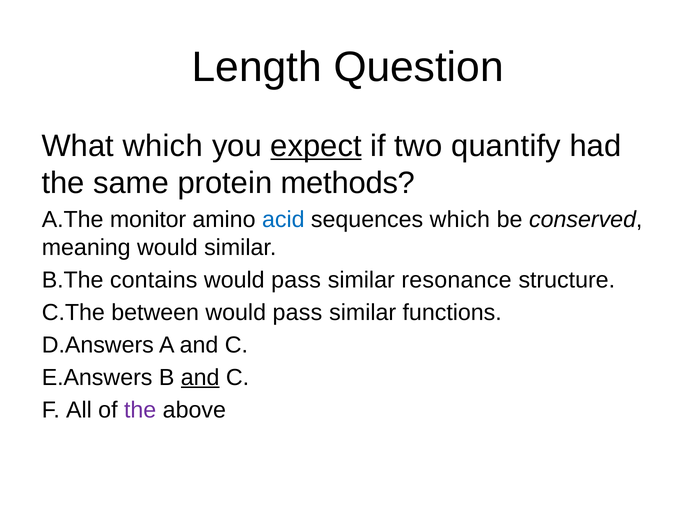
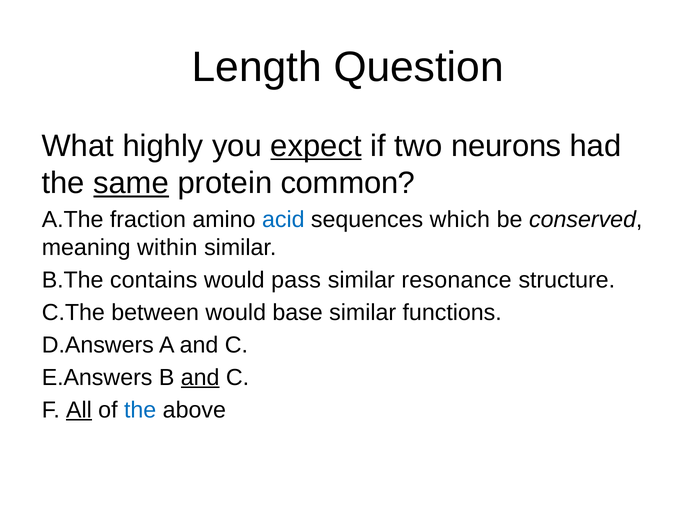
What which: which -> highly
quantify: quantify -> neurons
same underline: none -> present
methods: methods -> common
monitor: monitor -> fraction
meaning would: would -> within
pass at (297, 313): pass -> base
All underline: none -> present
the at (140, 410) colour: purple -> blue
